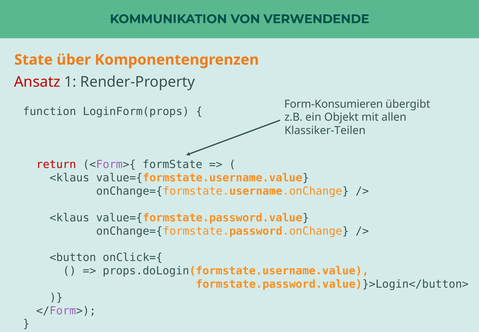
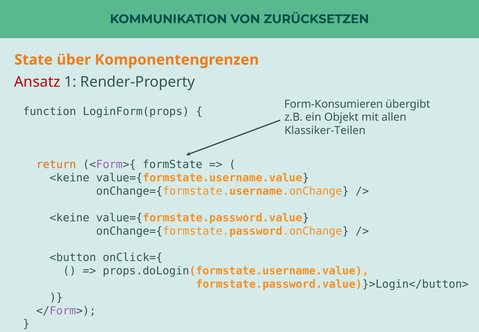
VERWENDENDE: VERWENDENDE -> ZURÜCKSETZEN
return colour: red -> orange
<klaus at (70, 178): <klaus -> <keine
<klaus at (70, 217): <klaus -> <keine
